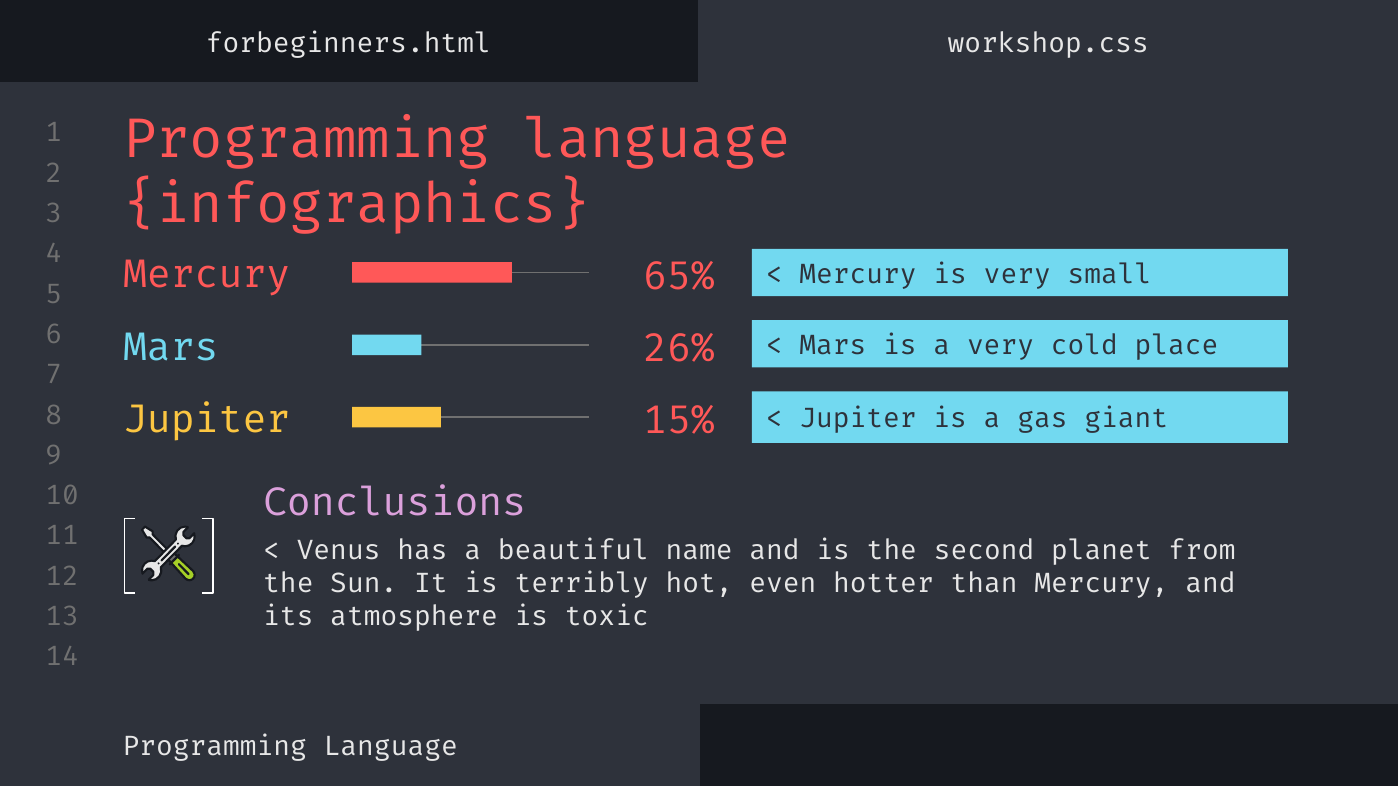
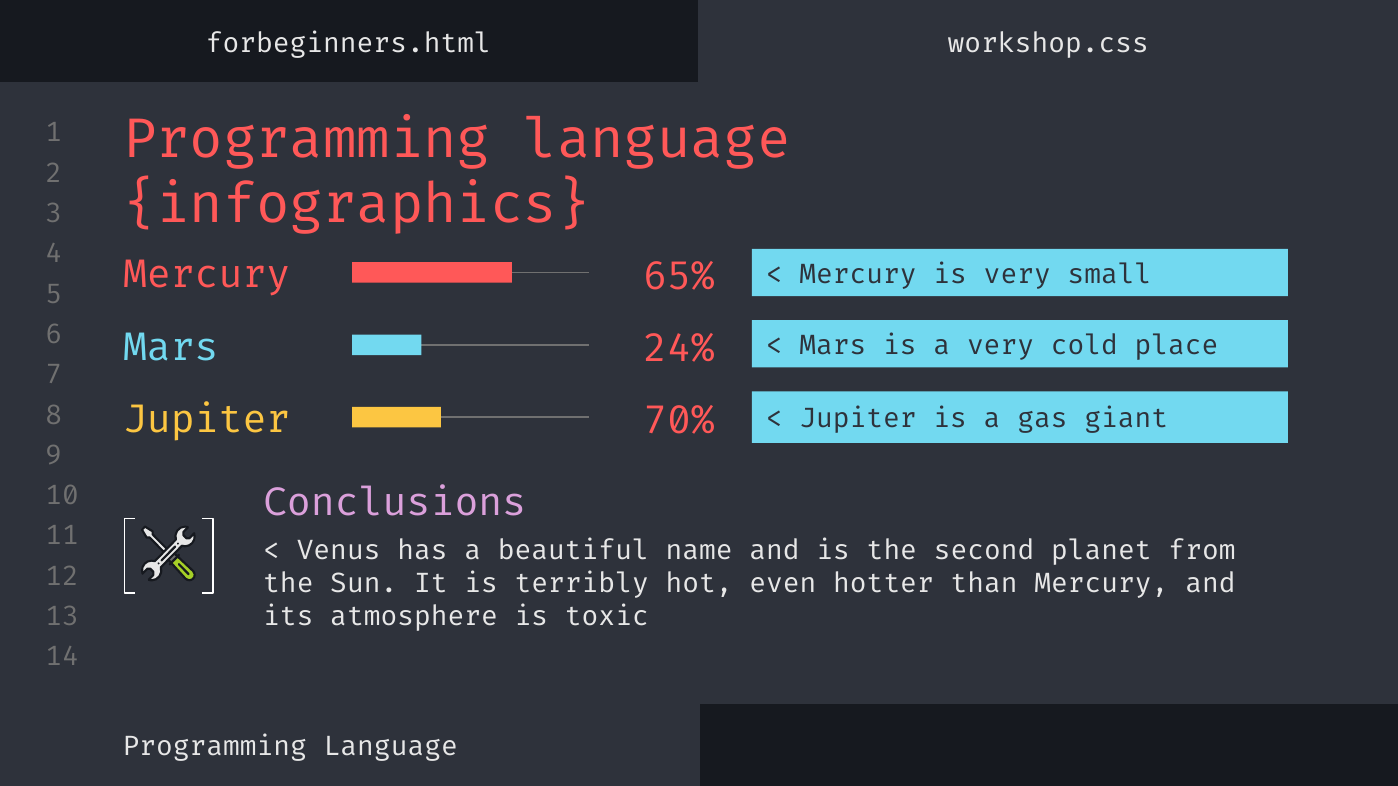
26%: 26% -> 24%
15%: 15% -> 70%
